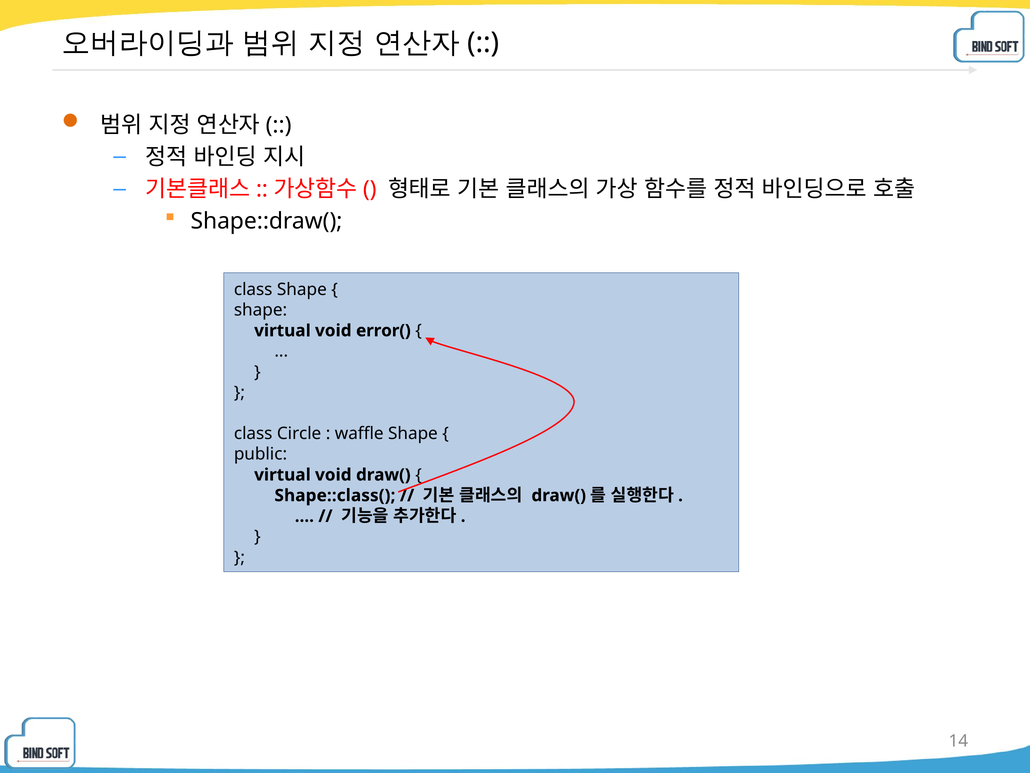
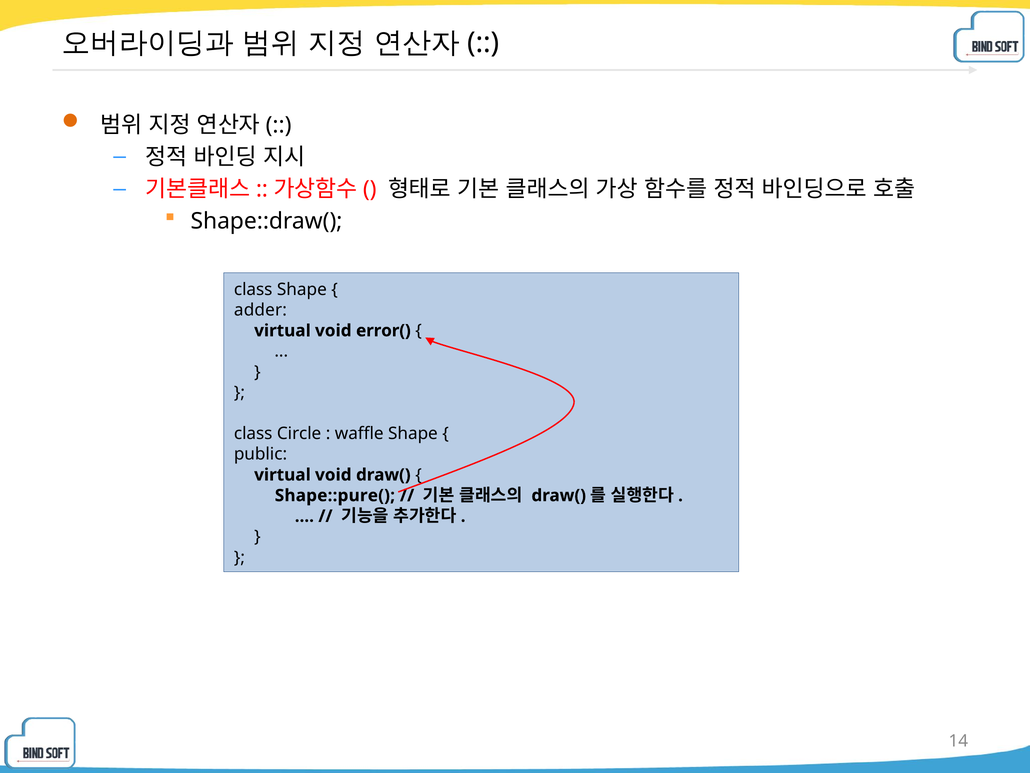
shape at (261, 310): shape -> adder
Shape::class(: Shape::class( -> Shape::pure(
